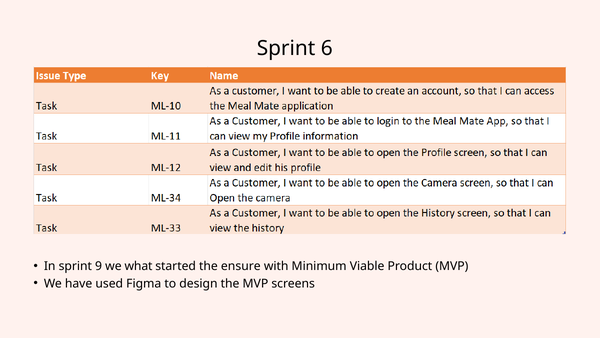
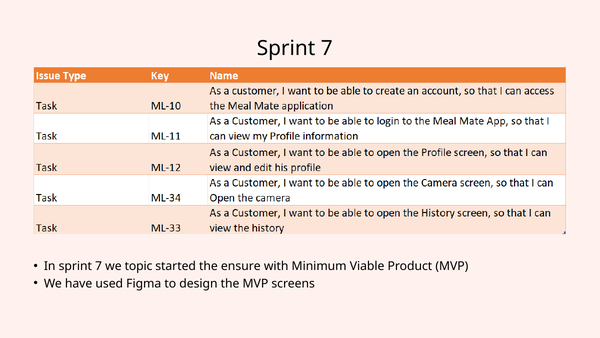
6 at (327, 48): 6 -> 7
In sprint 9: 9 -> 7
what: what -> topic
